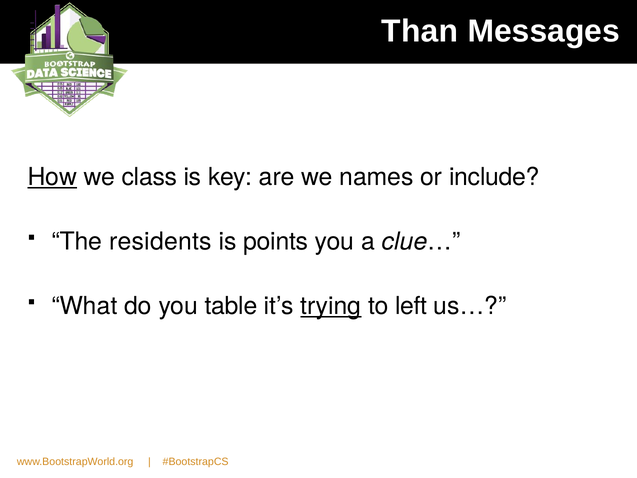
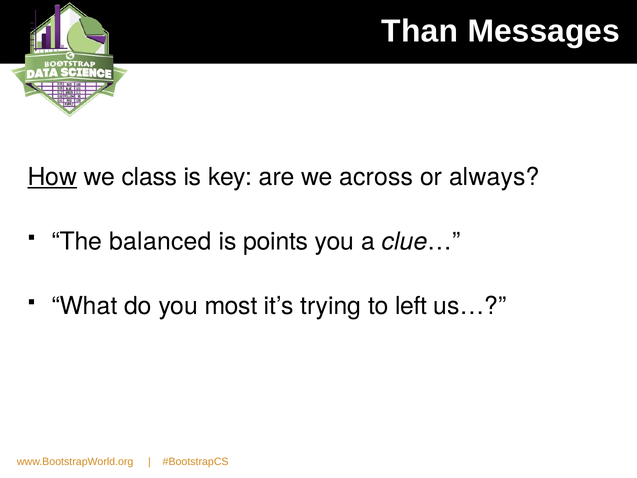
names: names -> across
include: include -> always
residents: residents -> balanced
table: table -> most
trying underline: present -> none
